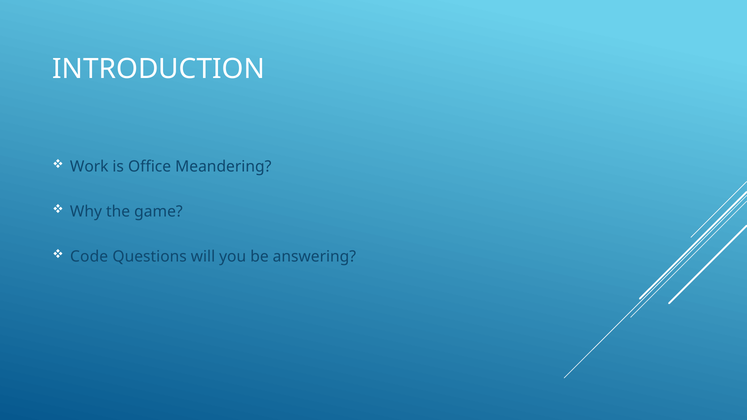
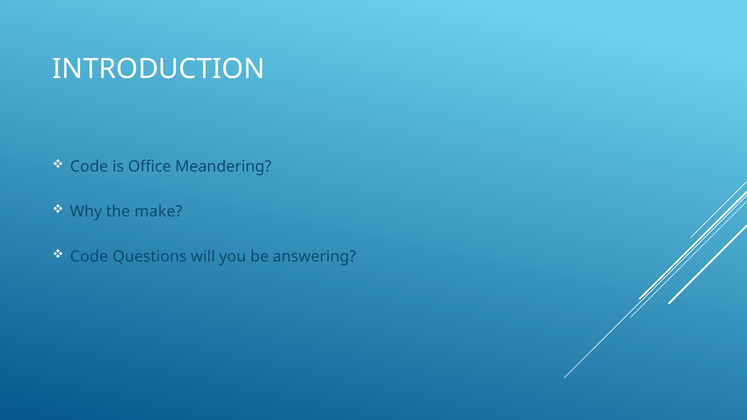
Work at (89, 166): Work -> Code
game: game -> make
